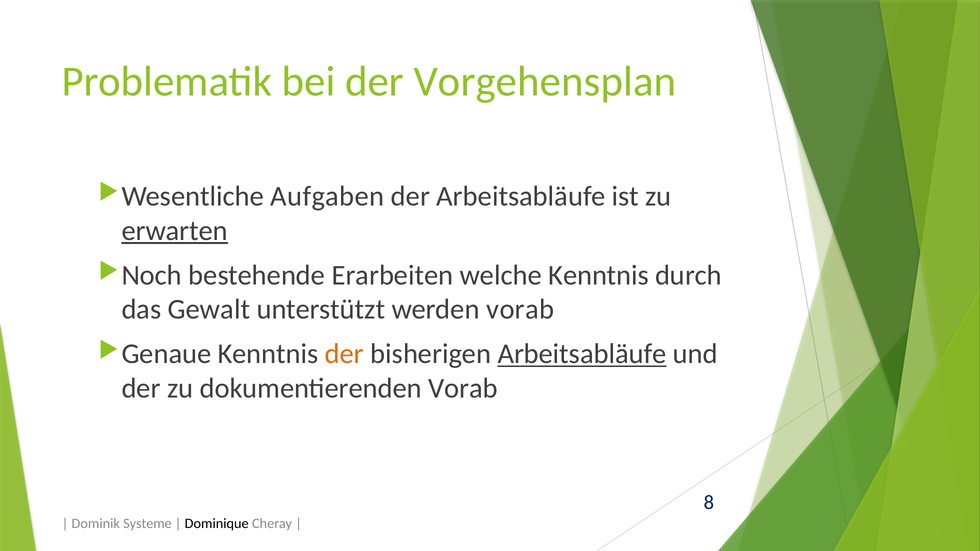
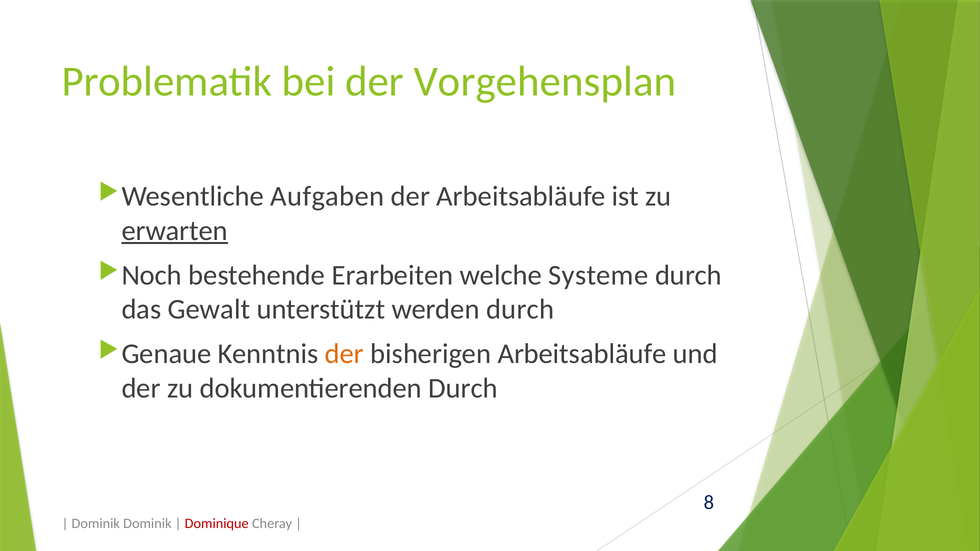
welche Kenntnis: Kenntnis -> Systeme
werden vorab: vorab -> durch
Arbeitsabläufe at (582, 354) underline: present -> none
dokumentierenden Vorab: Vorab -> Durch
Dominik Systeme: Systeme -> Dominik
Dominique colour: black -> red
